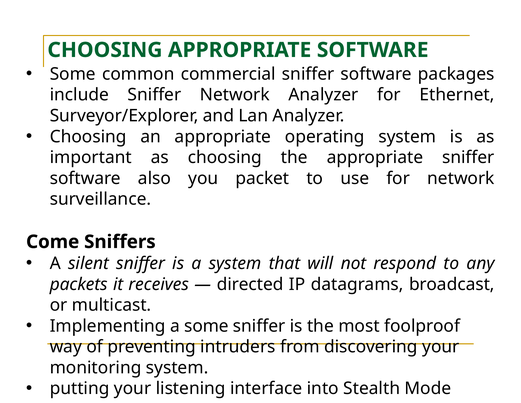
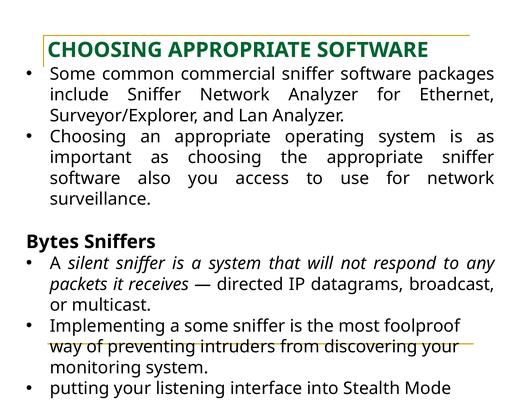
packet: packet -> access
Come: Come -> Bytes
